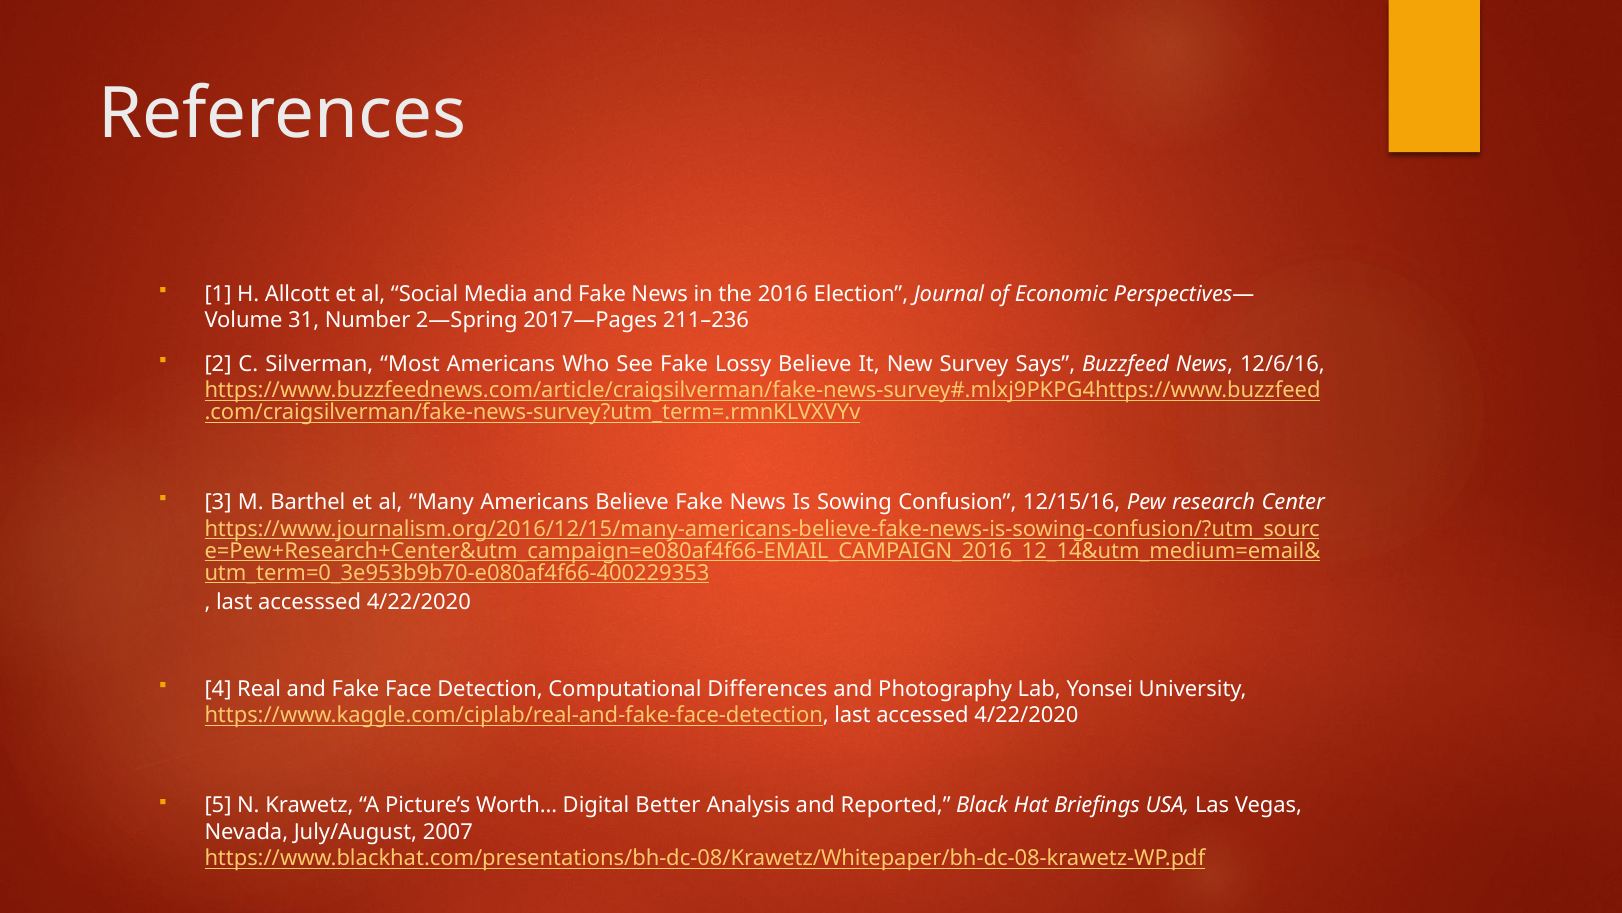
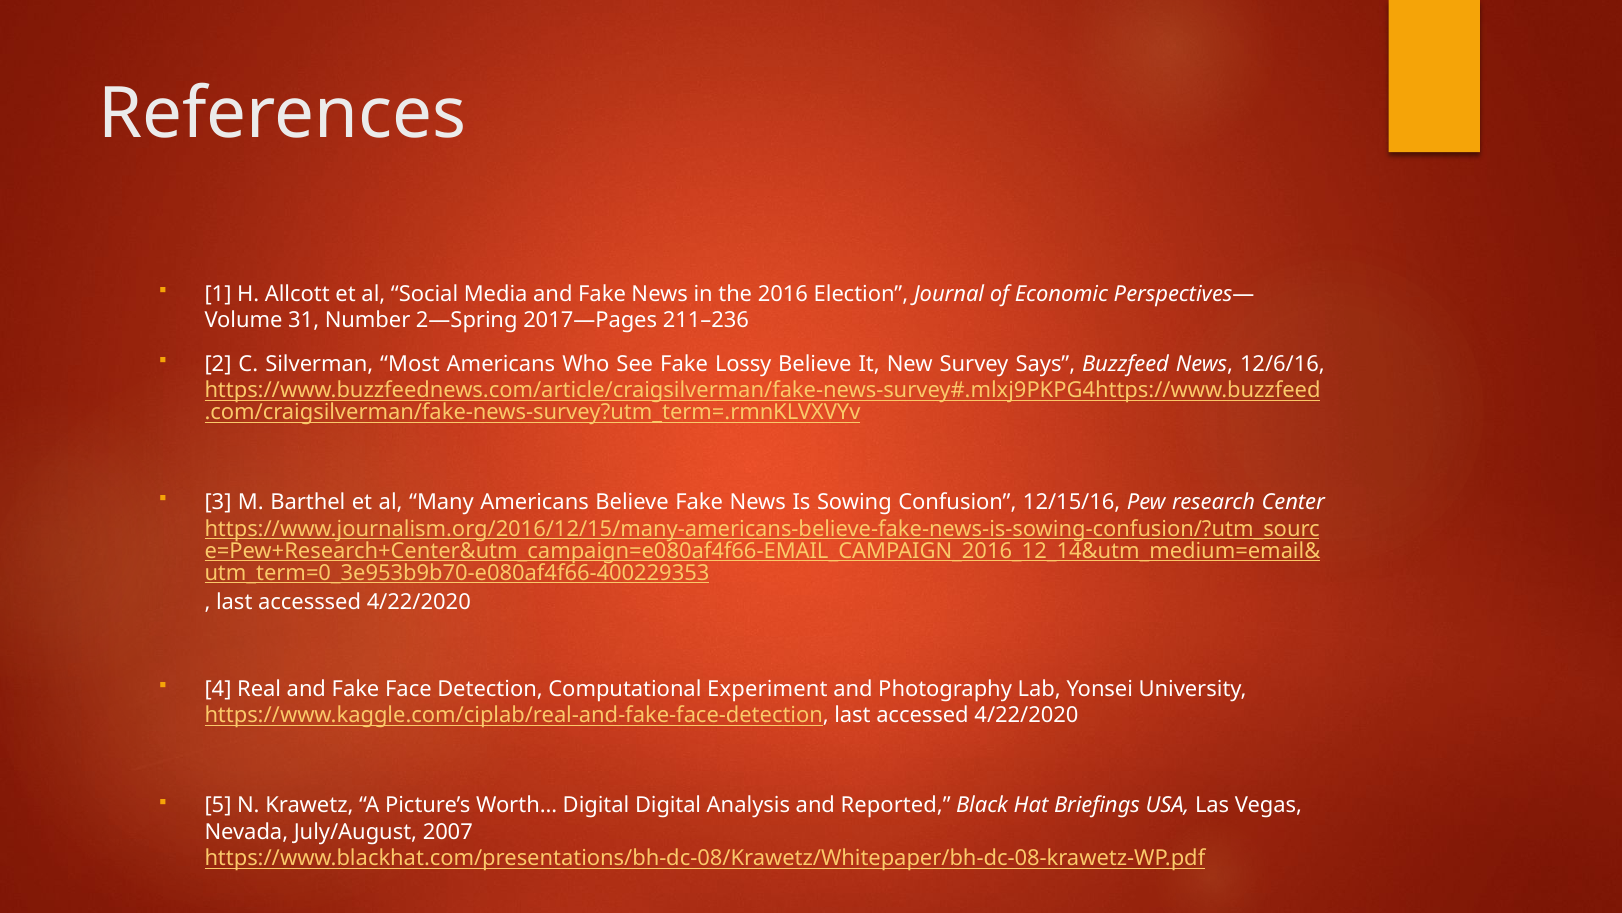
Differences: Differences -> Experiment
Digital Better: Better -> Digital
